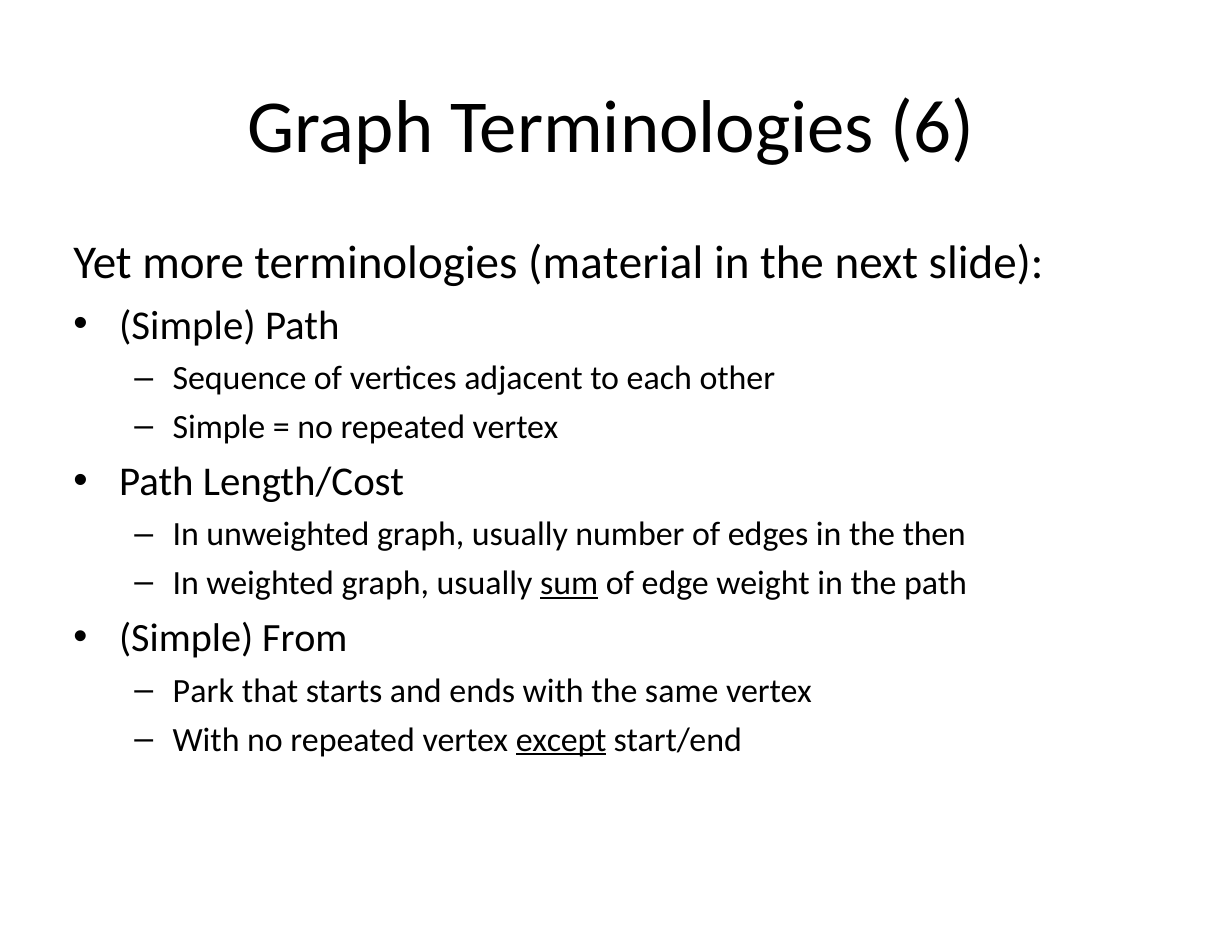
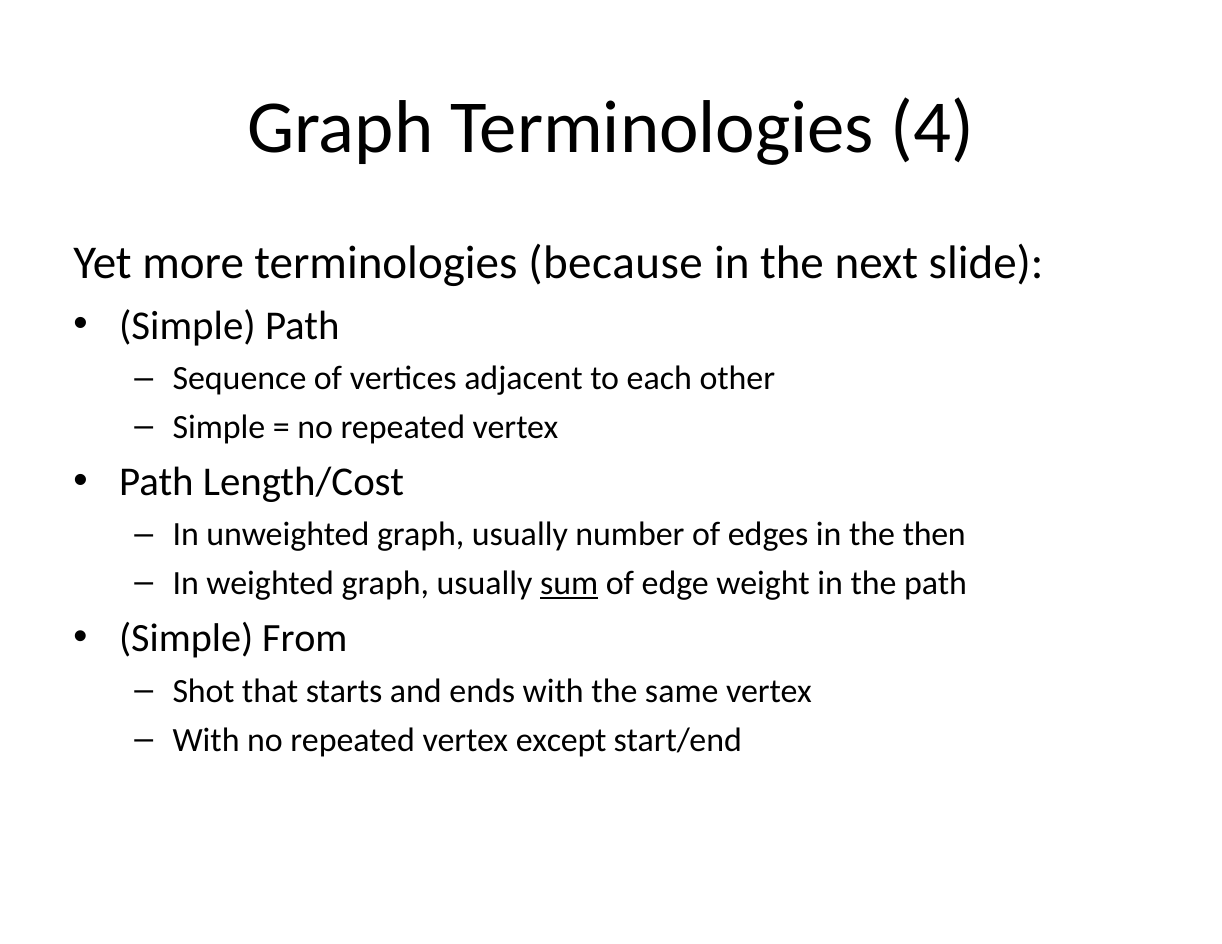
6: 6 -> 4
material: material -> because
Park: Park -> Shot
except underline: present -> none
